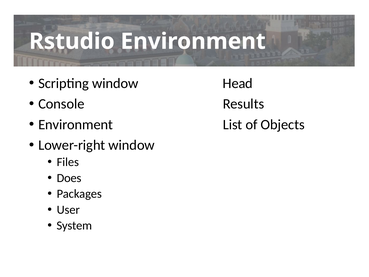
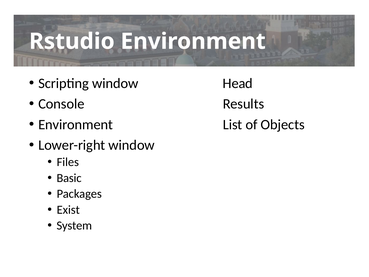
Does: Does -> Basic
User: User -> Exist
